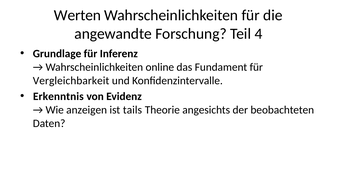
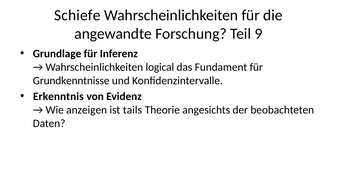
Werten: Werten -> Schiefe
4: 4 -> 9
online: online -> logical
Vergleichbarkeit: Vergleichbarkeit -> Grundkenntnisse
